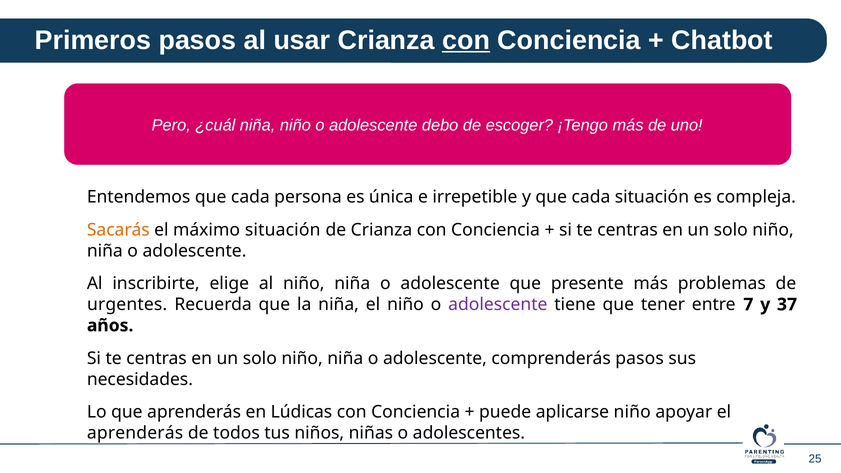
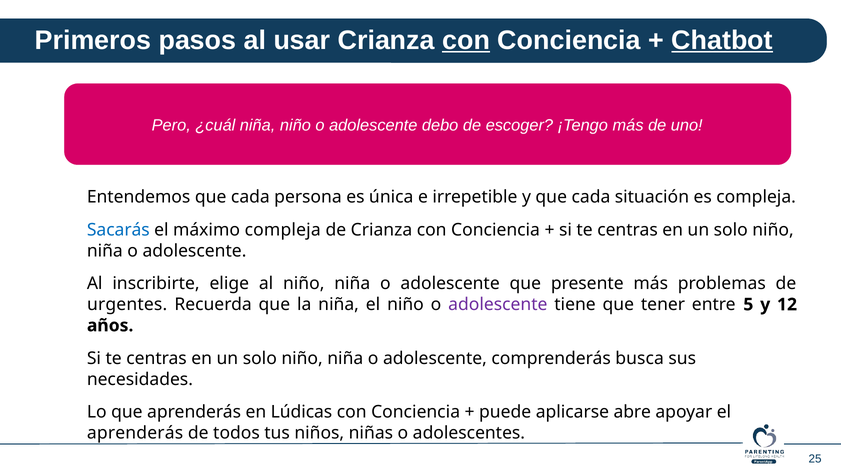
Chatbot underline: none -> present
Sacarás colour: orange -> blue
máximo situación: situación -> compleja
7: 7 -> 5
37: 37 -> 12
comprenderás pasos: pasos -> busca
aplicarse niño: niño -> abre
